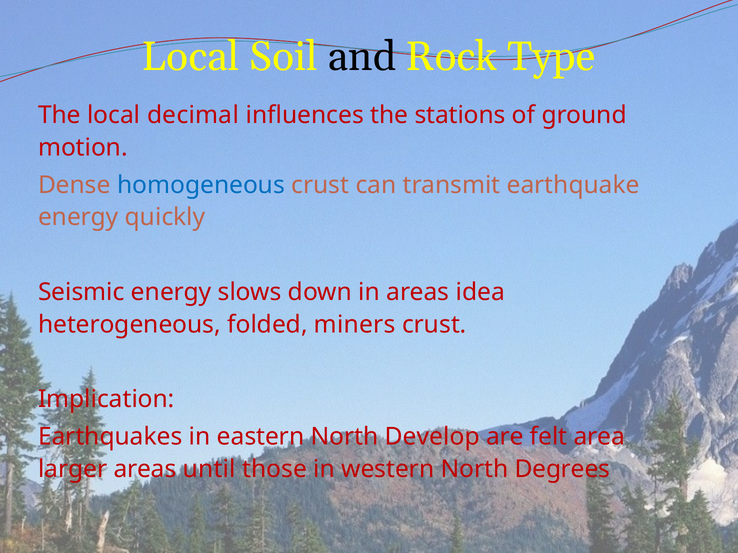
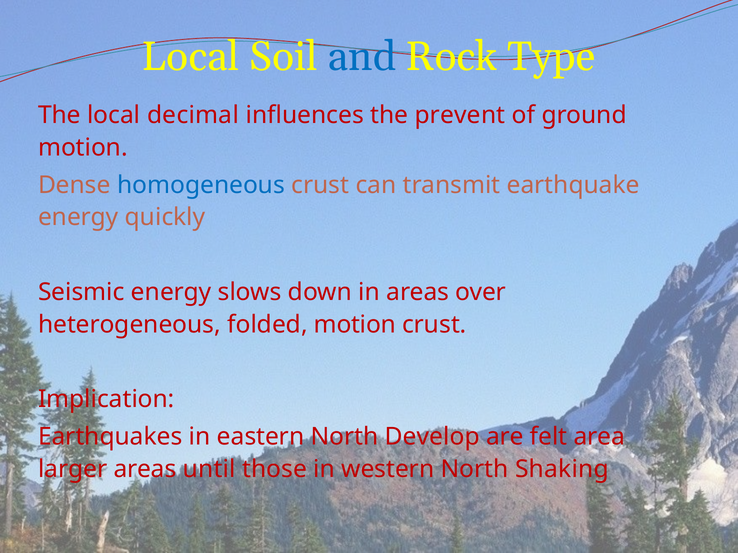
and colour: black -> blue
stations: stations -> prevent
idea: idea -> over
folded miners: miners -> motion
Degrees: Degrees -> Shaking
